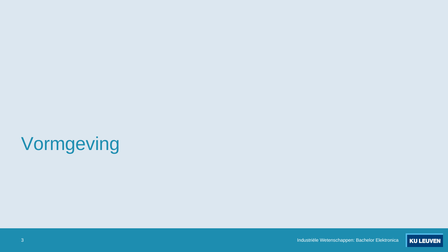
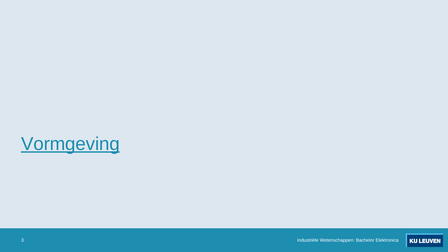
Vormgeving underline: none -> present
